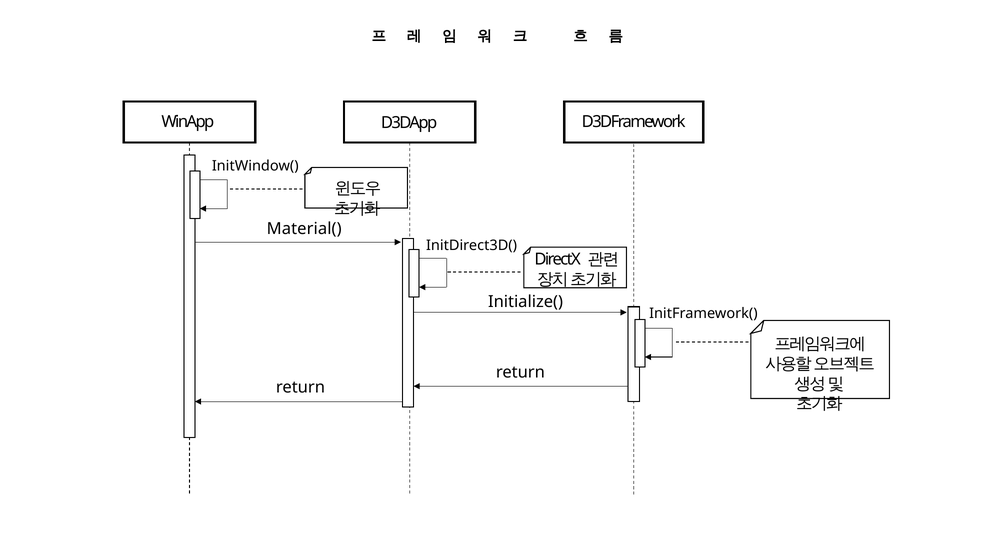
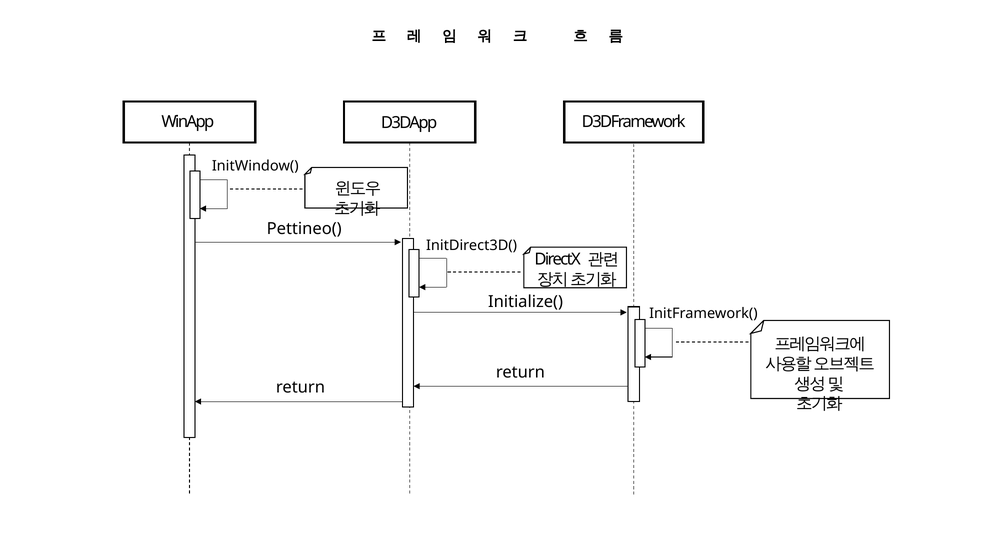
Material(: Material( -> Pettineo(
